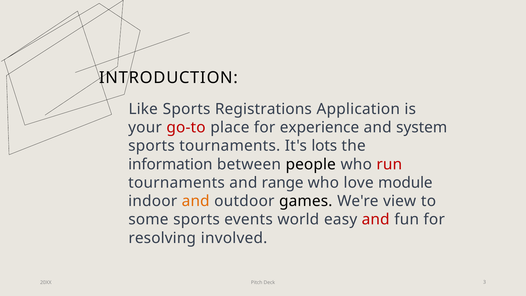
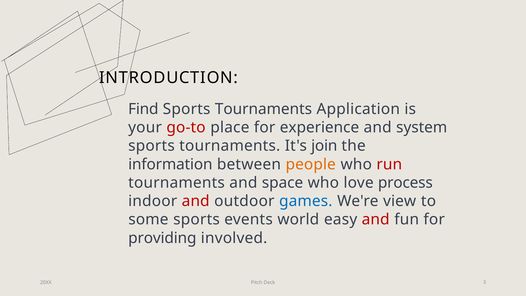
Like: Like -> Find
Registrations at (263, 109): Registrations -> Tournaments
lots: lots -> join
people colour: black -> orange
range: range -> space
module: module -> process
and at (196, 201) colour: orange -> red
games colour: black -> blue
resolving: resolving -> providing
